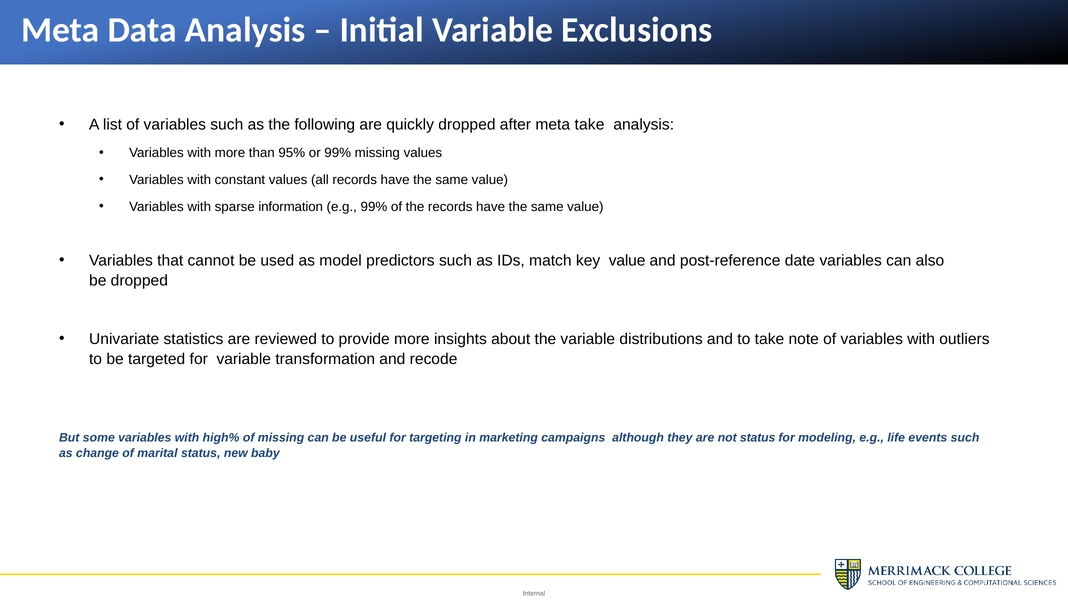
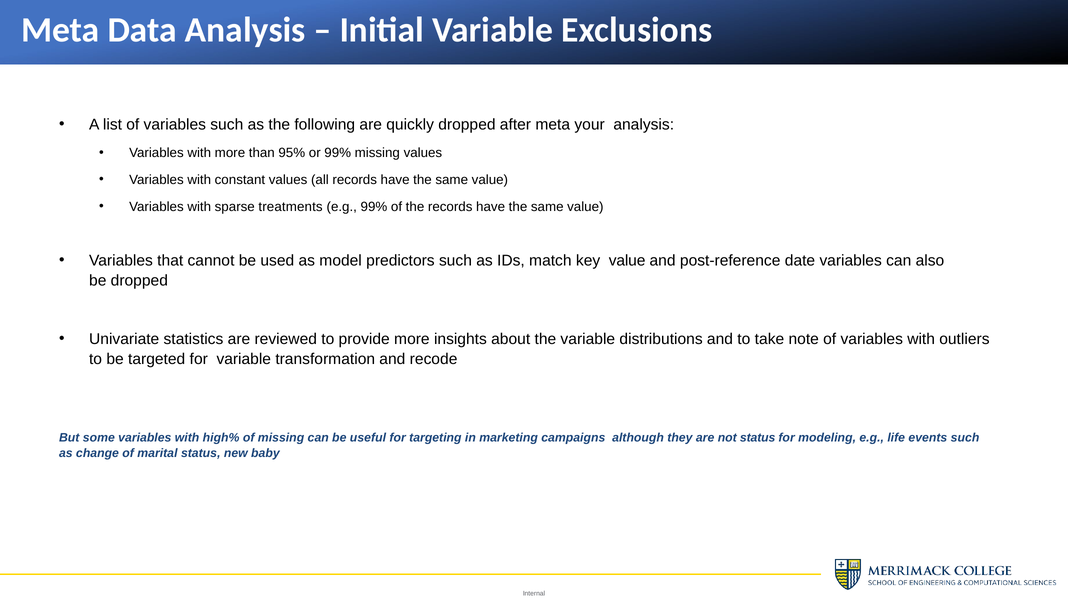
meta take: take -> your
information: information -> treatments
